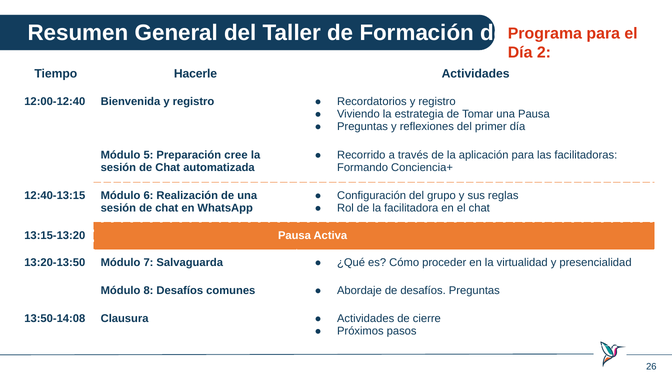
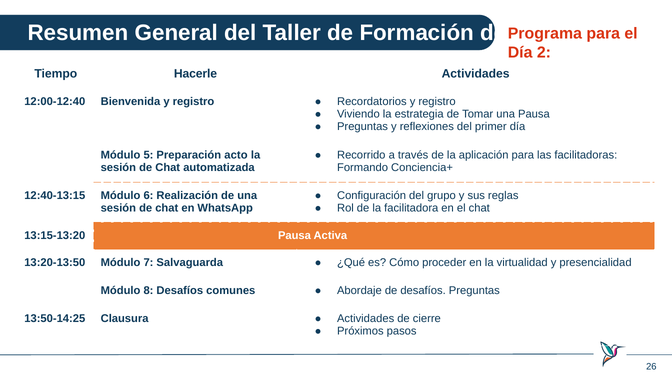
cree: cree -> acto
13:50-14:08: 13:50-14:08 -> 13:50-14:25
